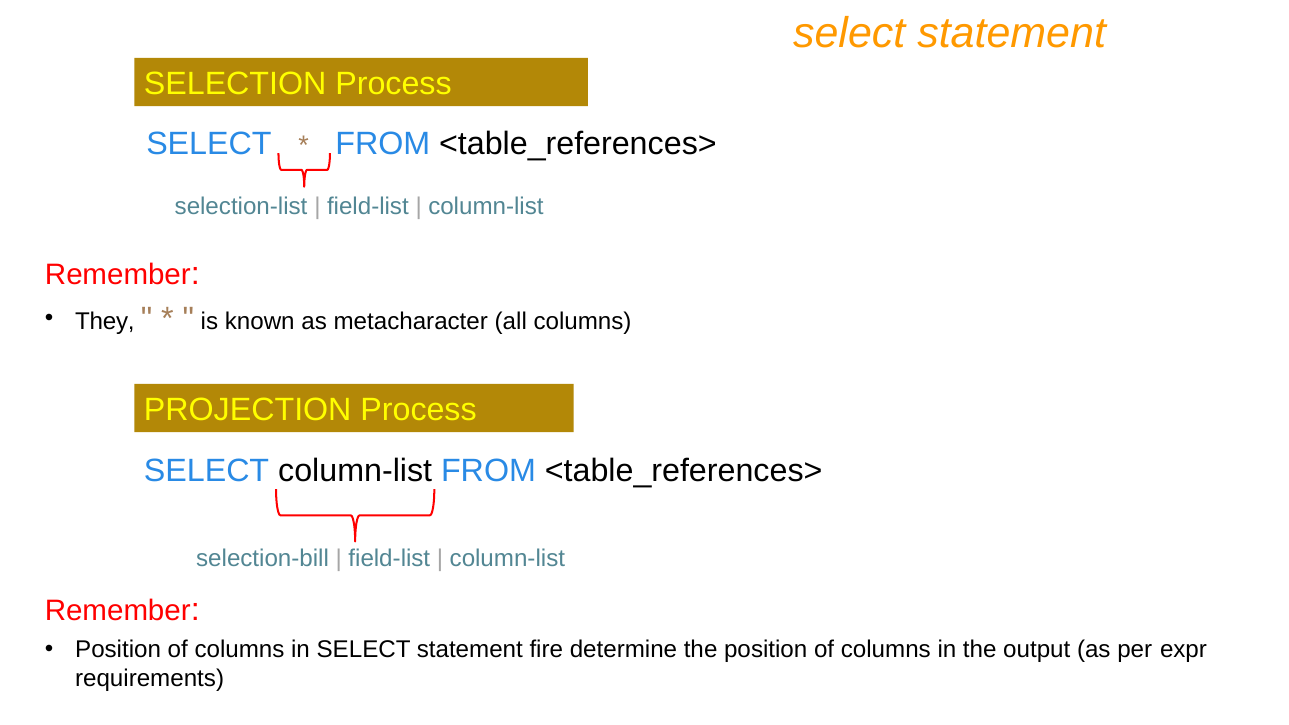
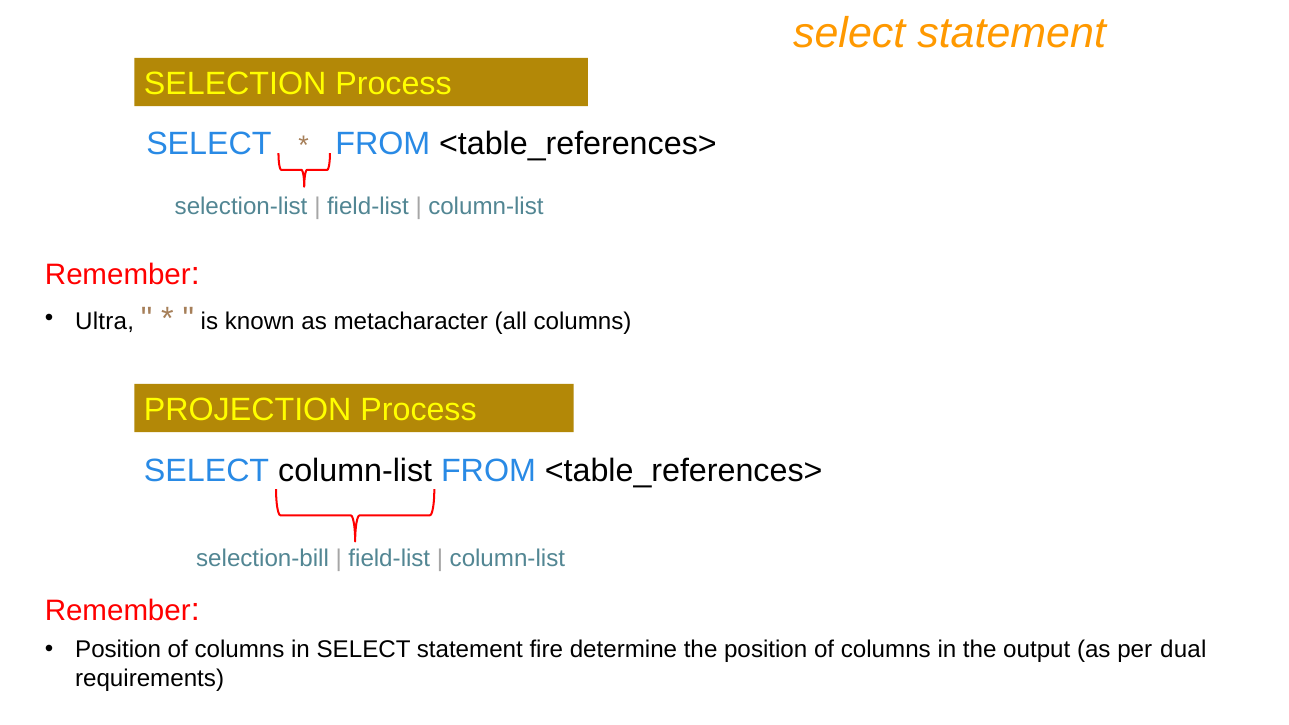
They: They -> Ultra
expr: expr -> dual
